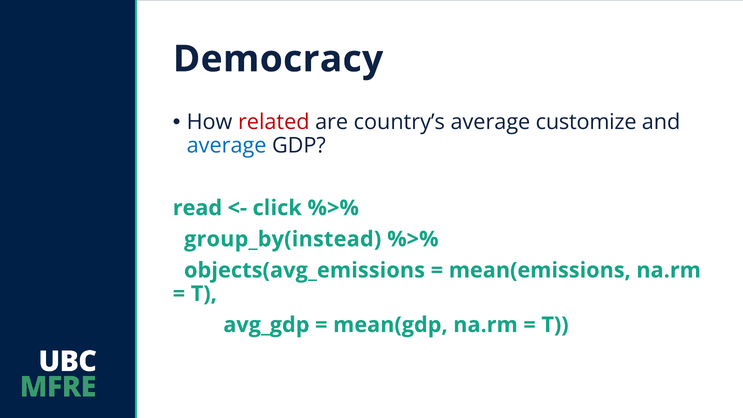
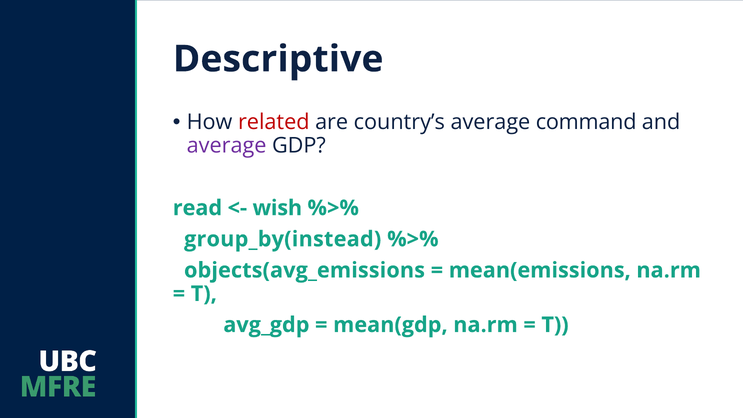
Democracy: Democracy -> Descriptive
customize: customize -> command
average at (227, 146) colour: blue -> purple
click: click -> wish
